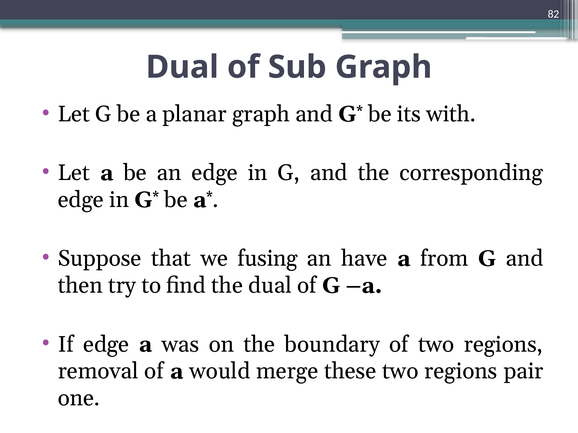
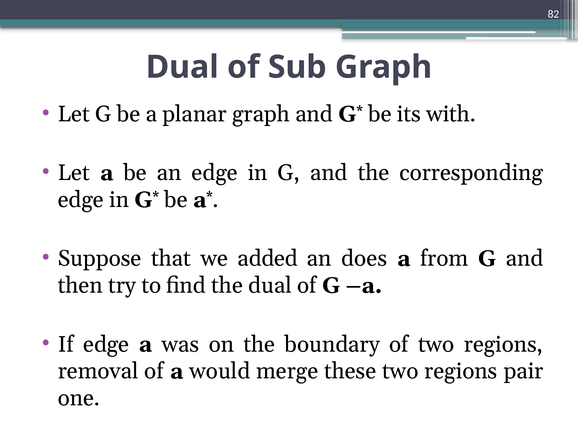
fusing: fusing -> added
have: have -> does
